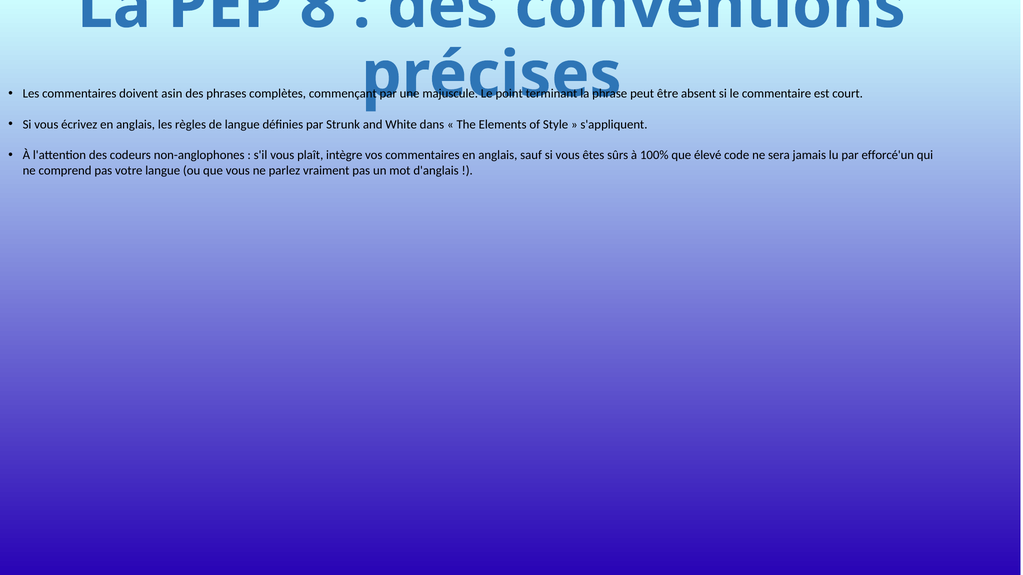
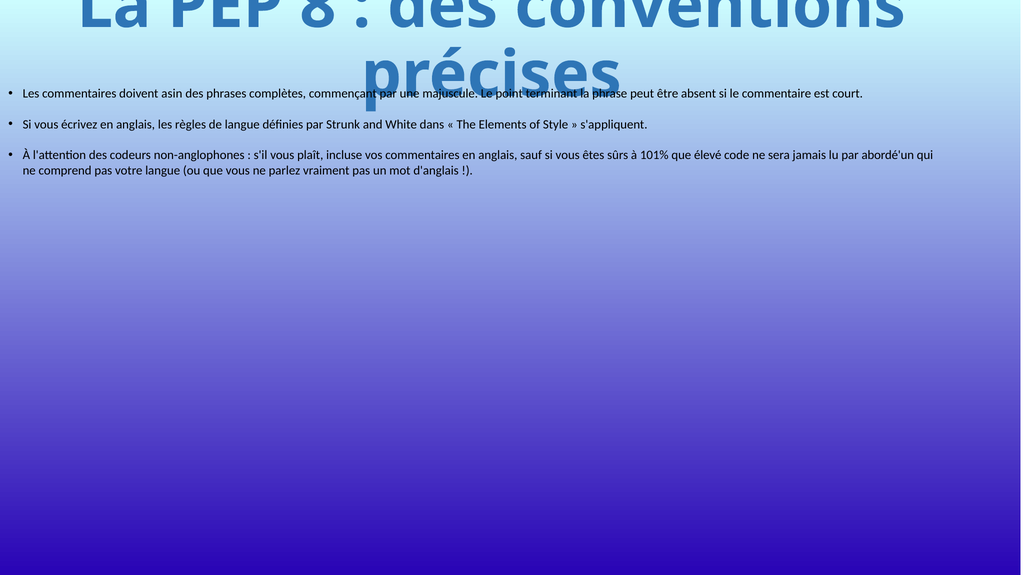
intègre: intègre -> incluse
100%: 100% -> 101%
efforcé'un: efforcé'un -> abordé'un
